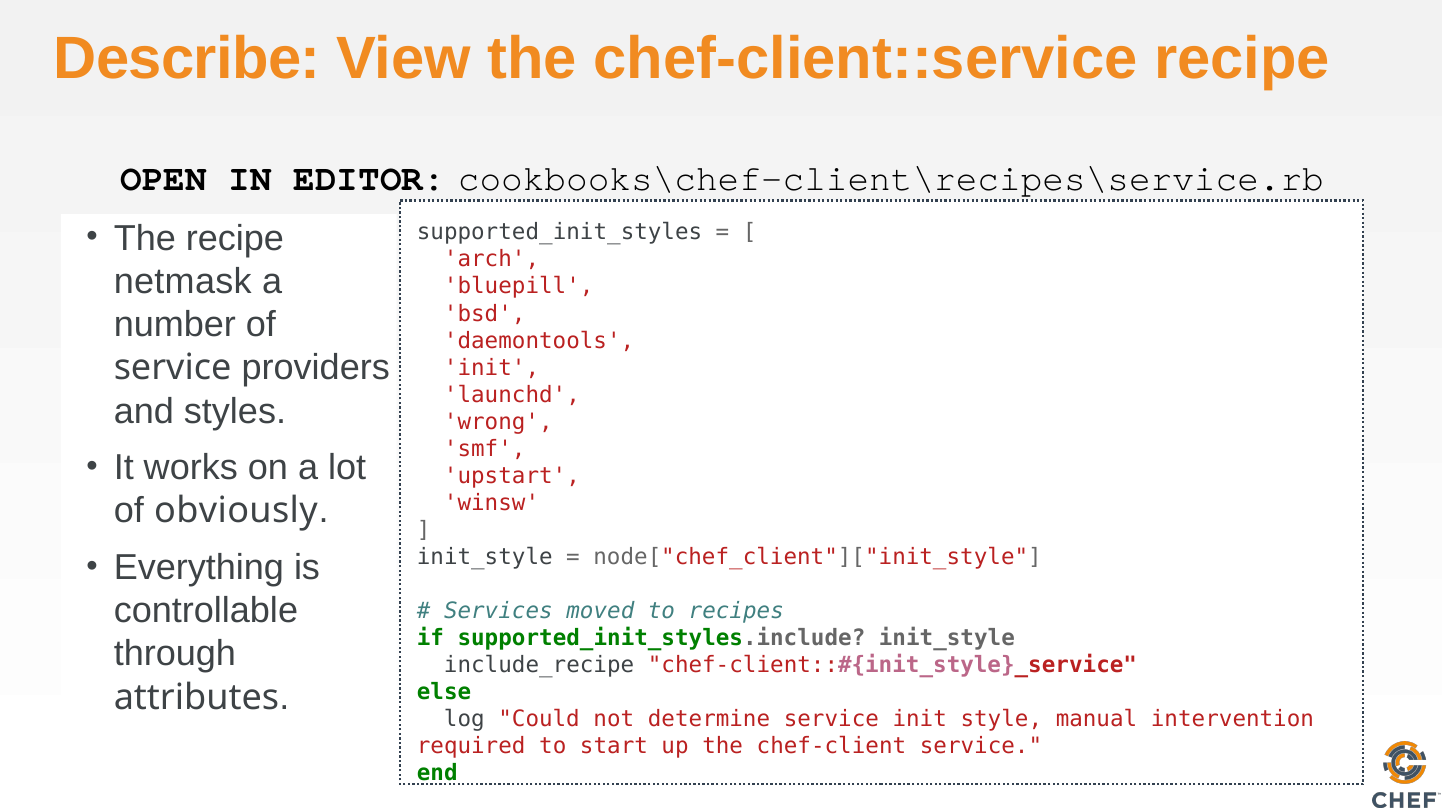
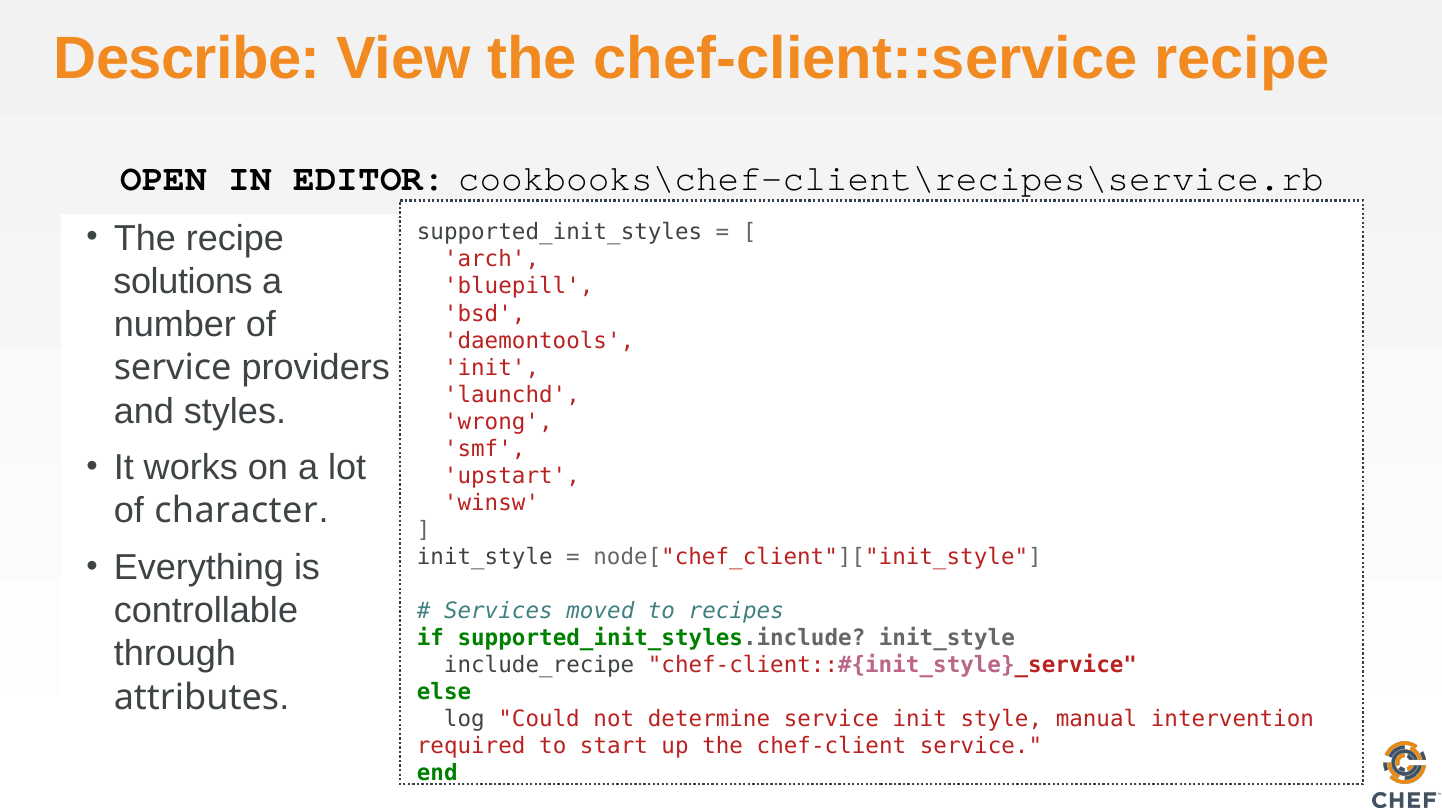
netmask: netmask -> solutions
obviously: obviously -> character
